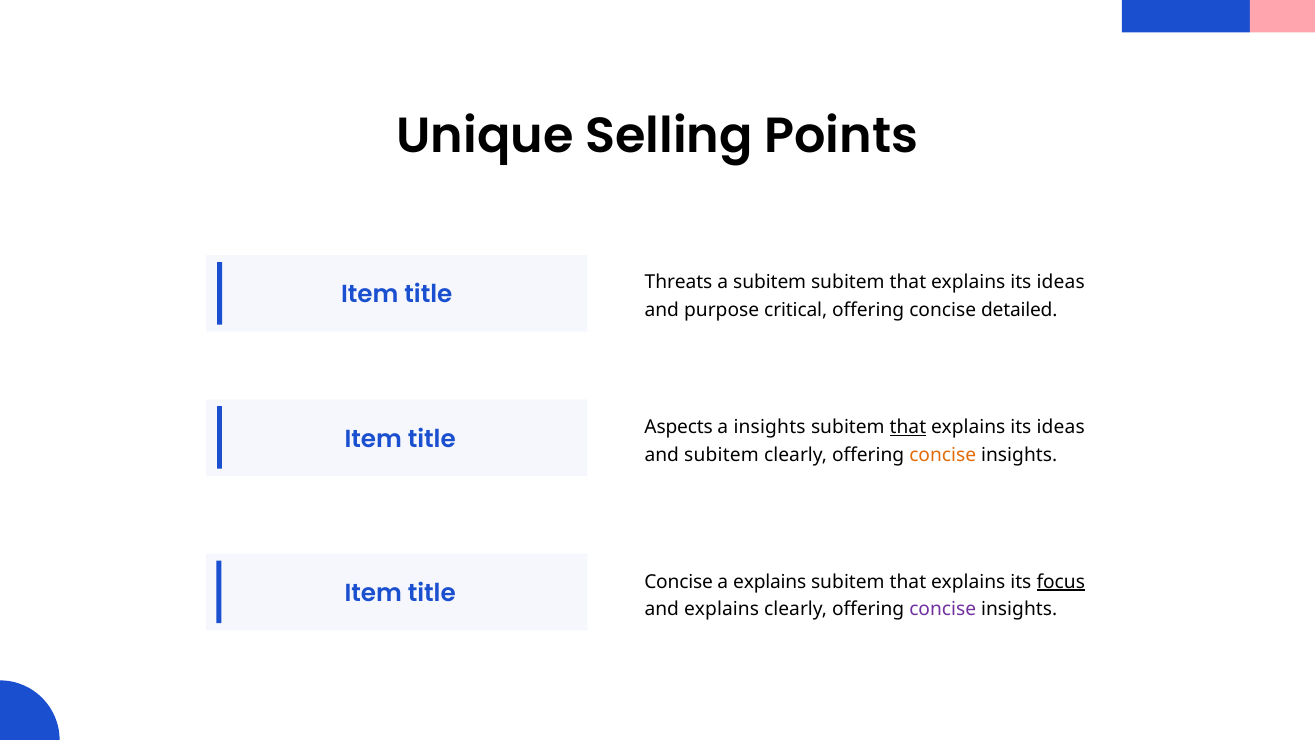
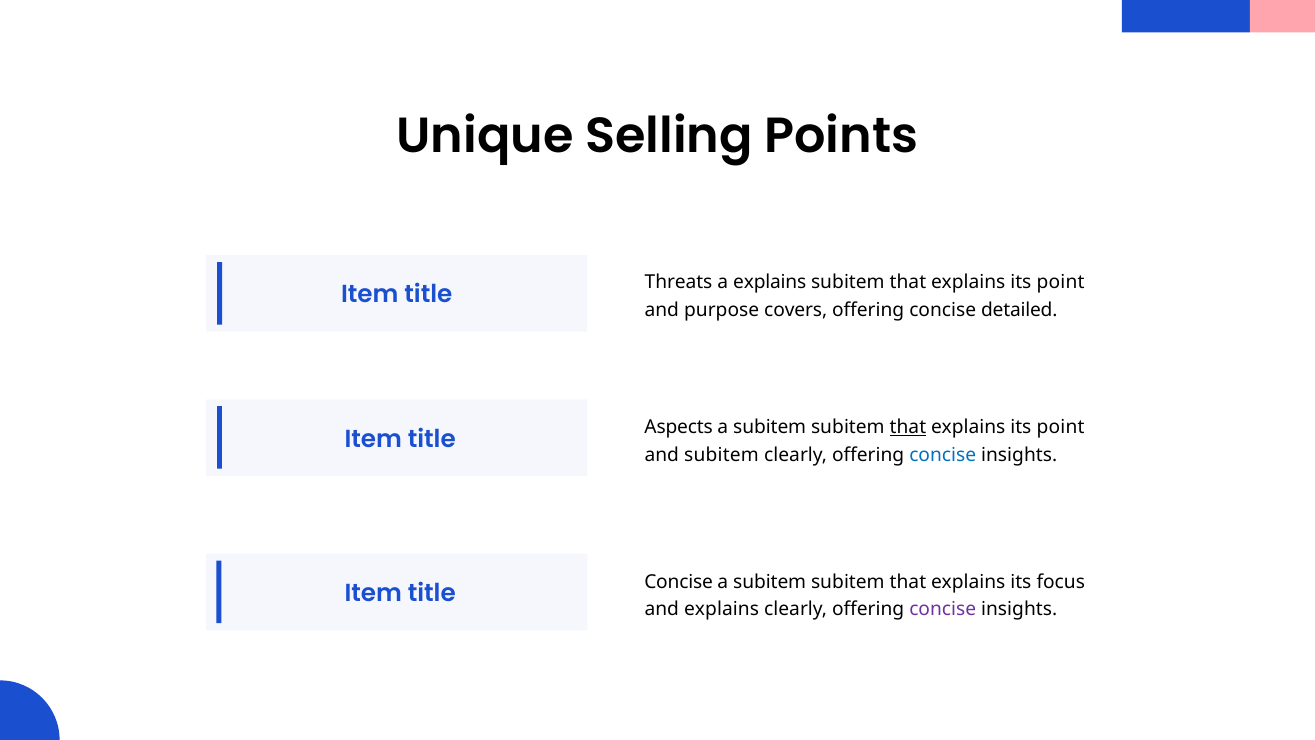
a subitem: subitem -> explains
ideas at (1061, 283): ideas -> point
critical: critical -> covers
insights at (770, 427): insights -> subitem
ideas at (1061, 427): ideas -> point
concise at (943, 455) colour: orange -> blue
explains at (770, 581): explains -> subitem
focus underline: present -> none
